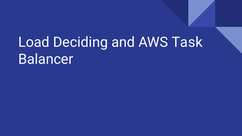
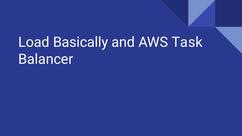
Deciding: Deciding -> Basically
